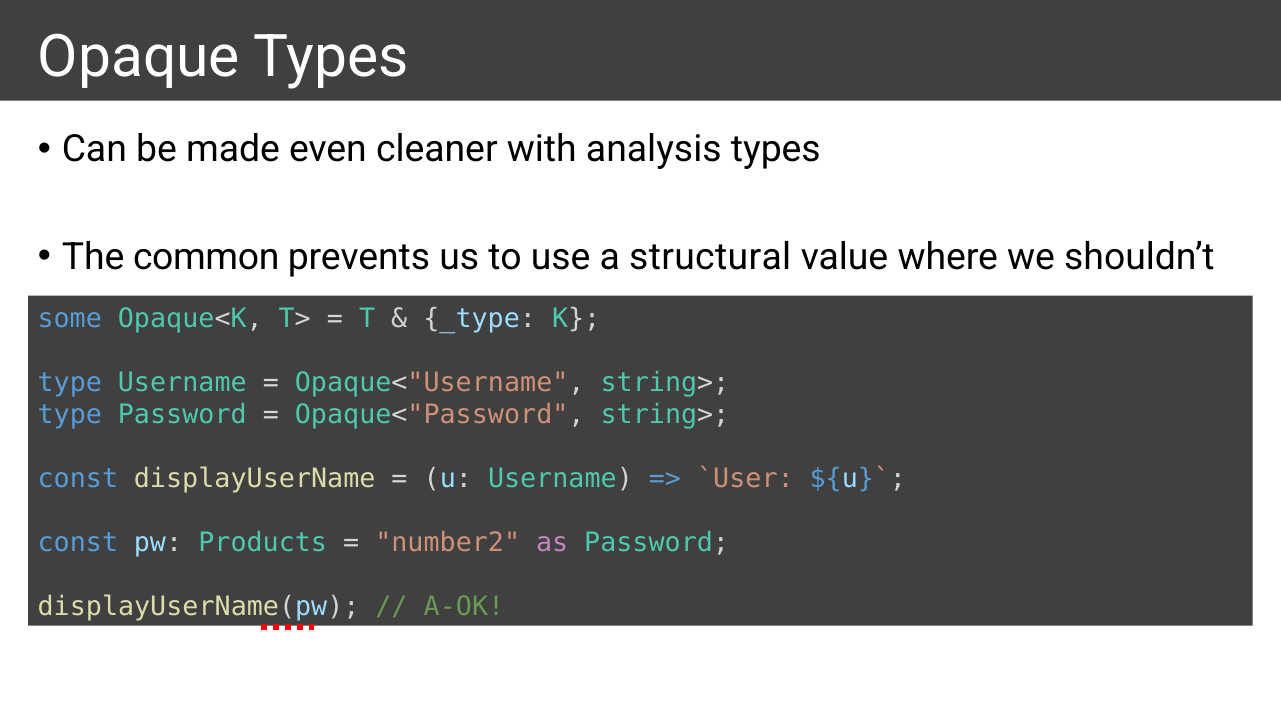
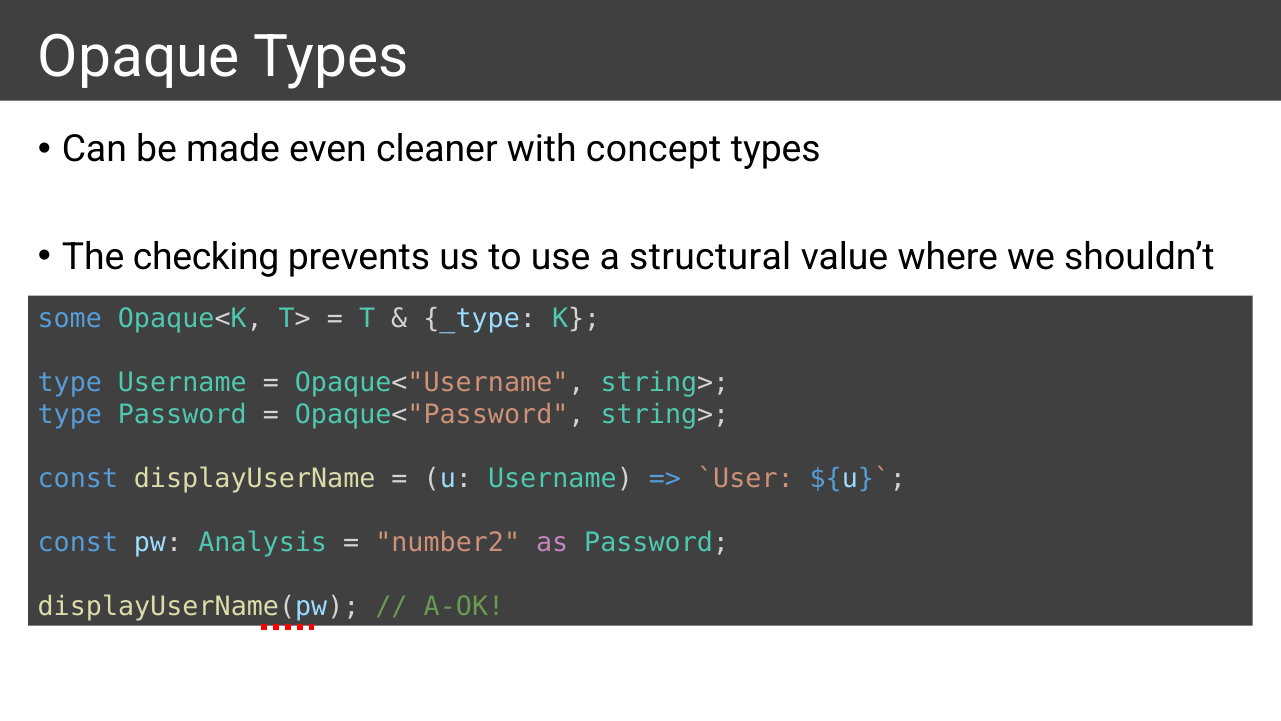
analysis: analysis -> concept
common: common -> checking
Products: Products -> Analysis
